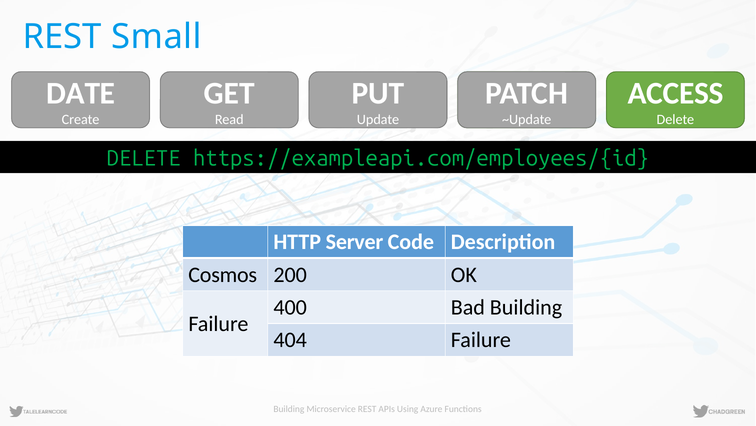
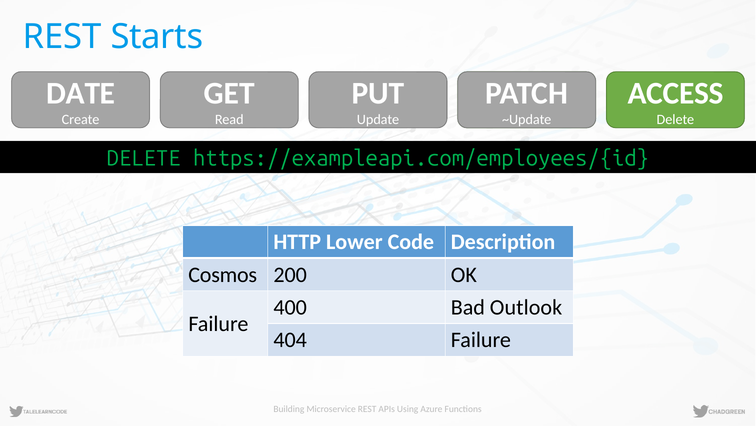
Small: Small -> Starts
Server: Server -> Lower
Bad Building: Building -> Outlook
